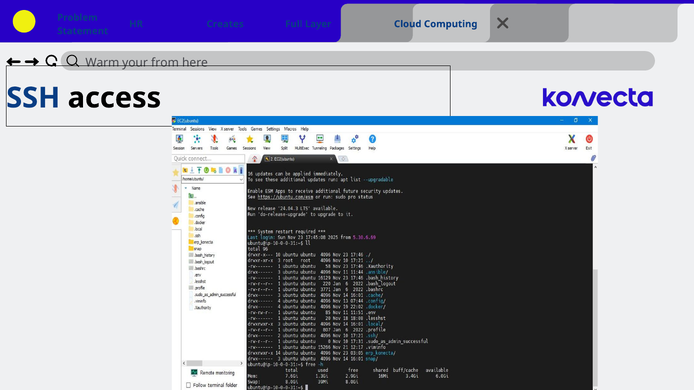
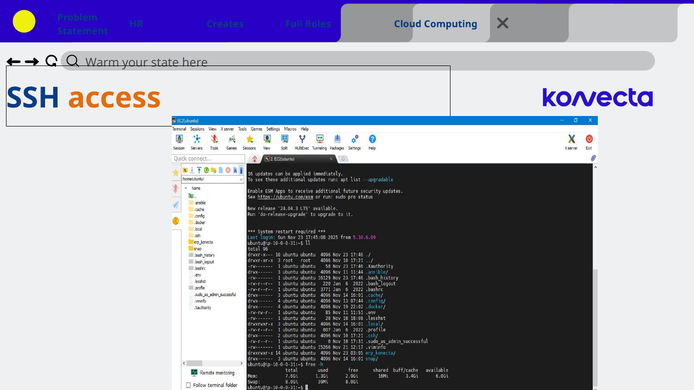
Layer: Layer -> Roles
from: from -> state
access colour: black -> orange
